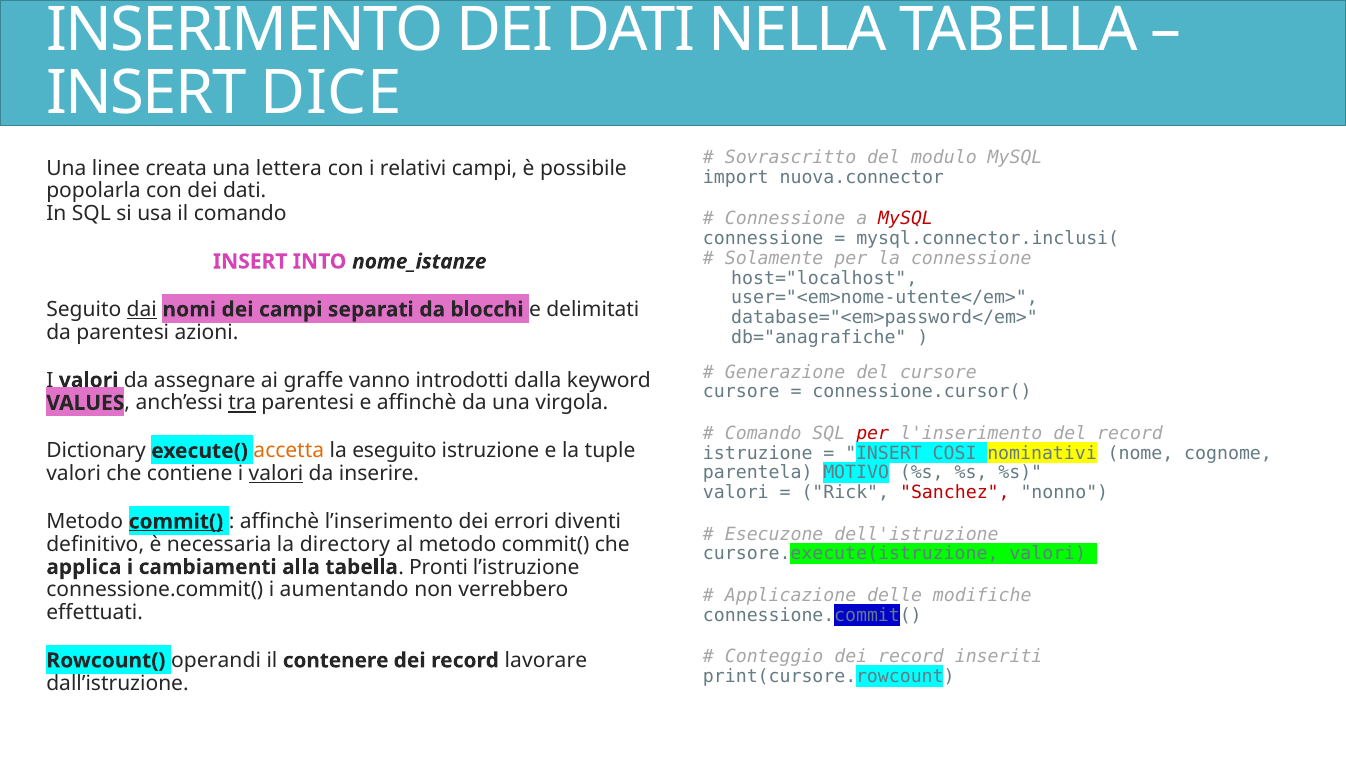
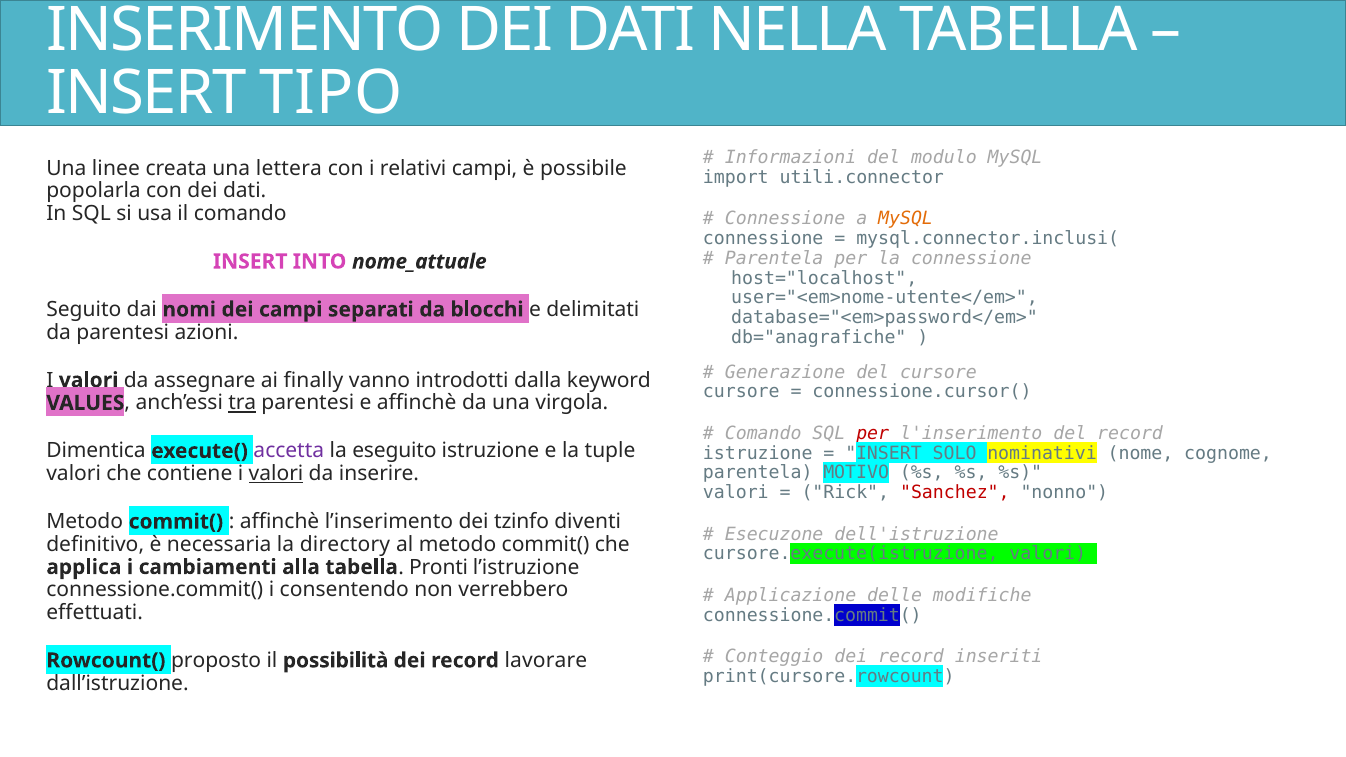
DICE: DICE -> TIPO
Sovrascritto: Sovrascritto -> Informazioni
nuova.connector: nuova.connector -> utili.connector
MySQL at (906, 219) colour: red -> orange
Solamente at (774, 258): Solamente -> Parentela
nome_istanze: nome_istanze -> nome_attuale
dai underline: present -> none
graffe: graffe -> finally
Dictionary: Dictionary -> Dimentica
accetta colour: orange -> purple
COSI: COSI -> SOLO
commit( at (176, 522) underline: present -> none
errori: errori -> tzinfo
aumentando: aumentando -> consentendo
operandi: operandi -> proposto
contenere: contenere -> possibilità
